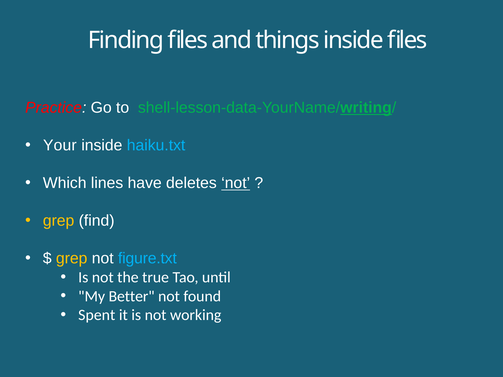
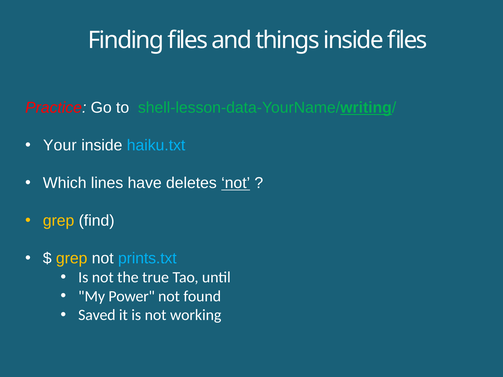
figure.txt: figure.txt -> prints.txt
Better: Better -> Power
Spent: Spent -> Saved
